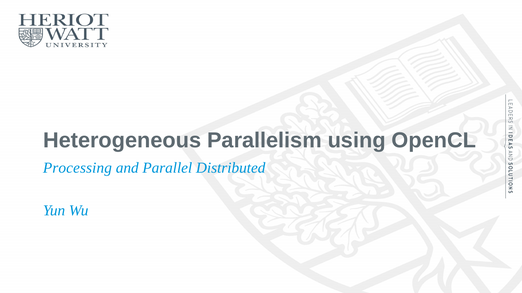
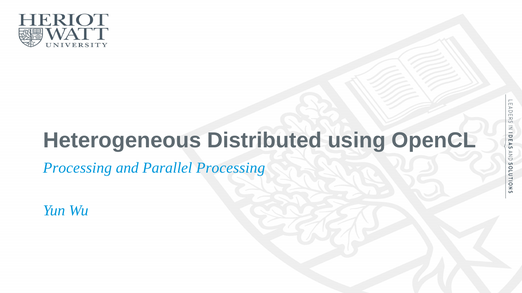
Parallelism: Parallelism -> Distributed
Parallel Distributed: Distributed -> Processing
